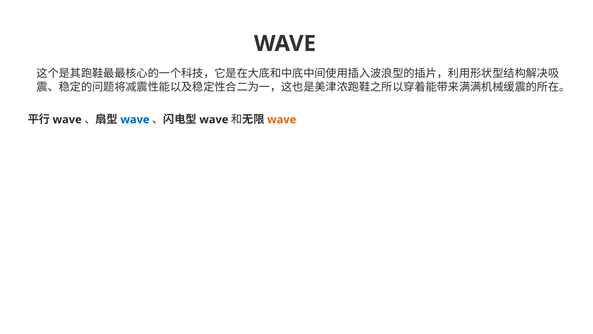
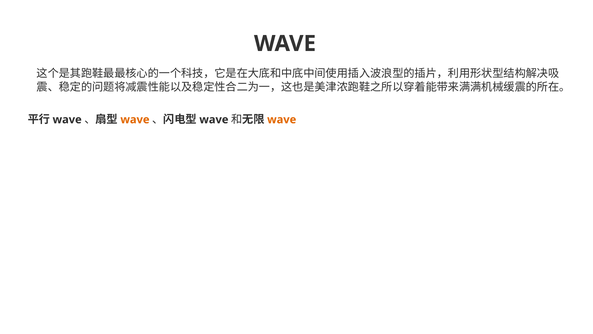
wave at (135, 119) colour: blue -> orange
